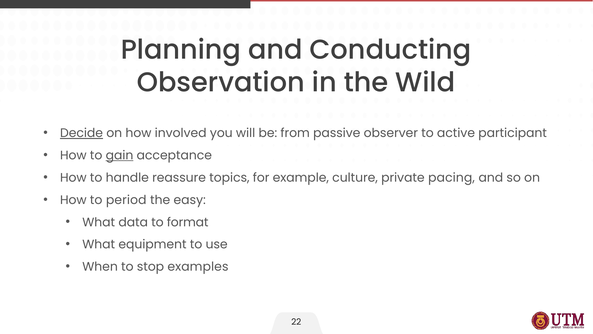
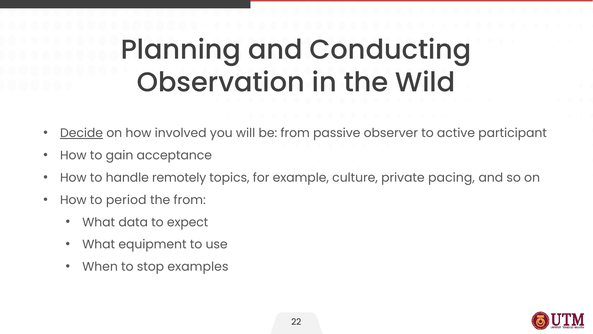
gain underline: present -> none
reassure: reassure -> remotely
the easy: easy -> from
format: format -> expect
